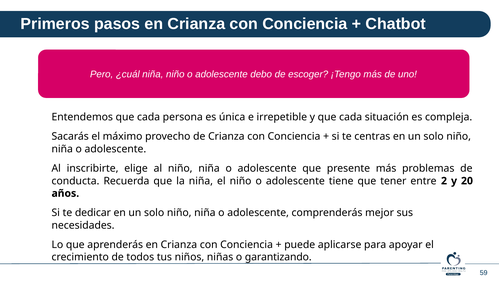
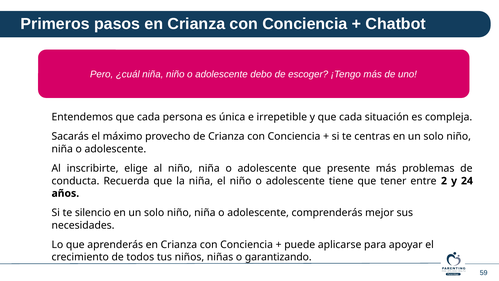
20: 20 -> 24
dedicar: dedicar -> silencio
